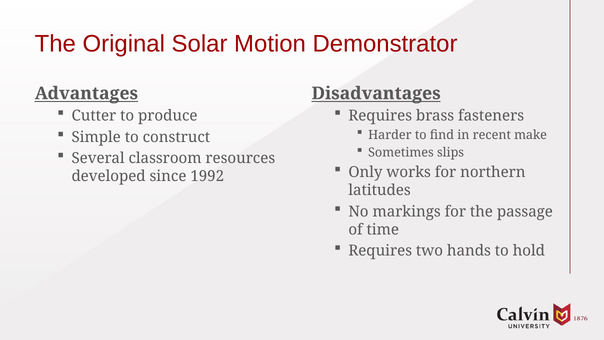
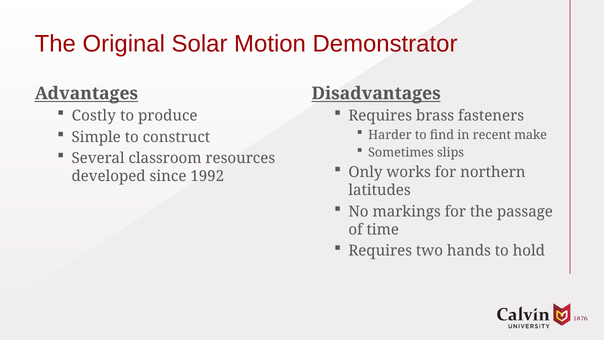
Cutter: Cutter -> Costly
